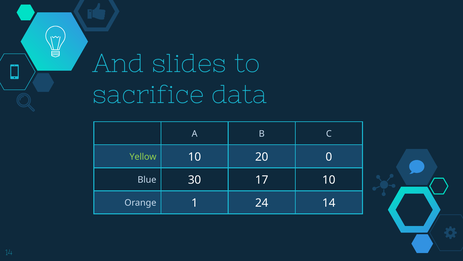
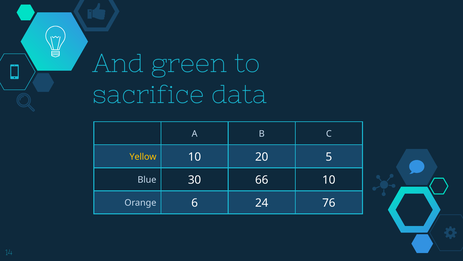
slides: slides -> green
Yellow colour: light green -> yellow
0: 0 -> 5
17: 17 -> 66
1: 1 -> 6
24 14: 14 -> 76
